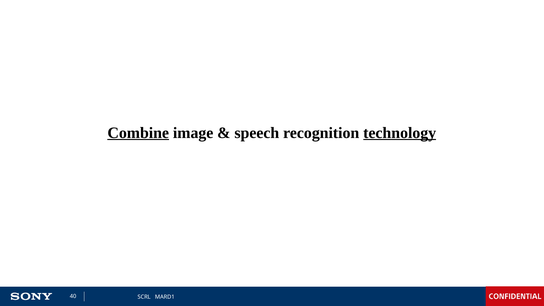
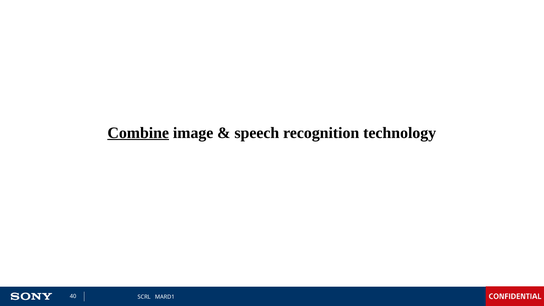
technology underline: present -> none
